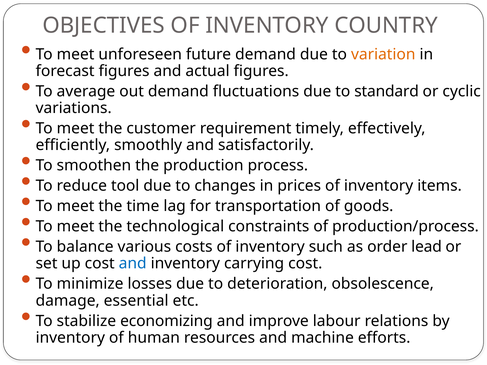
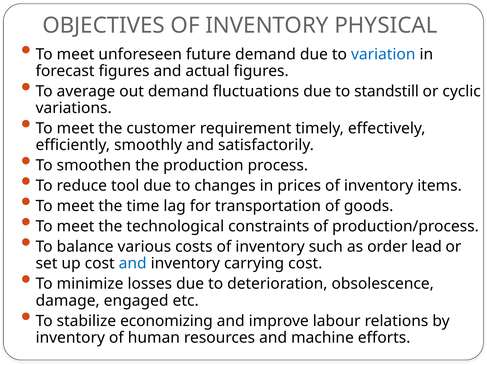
COUNTRY: COUNTRY -> PHYSICAL
variation colour: orange -> blue
standard: standard -> standstill
essential: essential -> engaged
